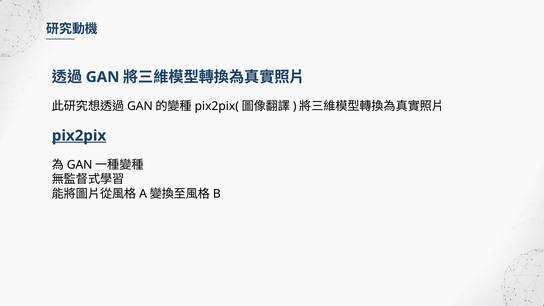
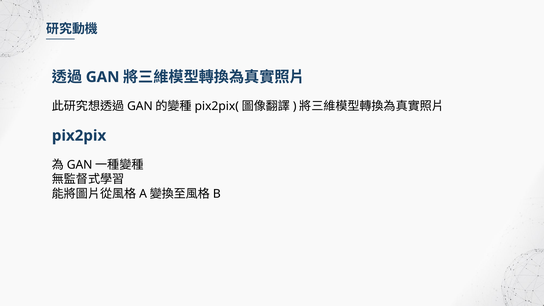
pix2pix underline: present -> none
